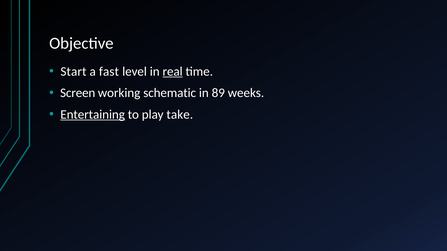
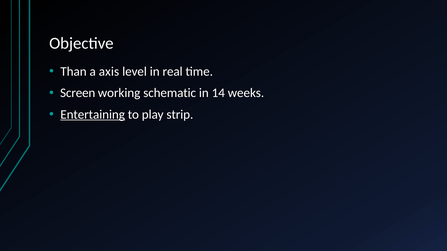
Start: Start -> Than
fast: fast -> axis
real underline: present -> none
89: 89 -> 14
take: take -> strip
